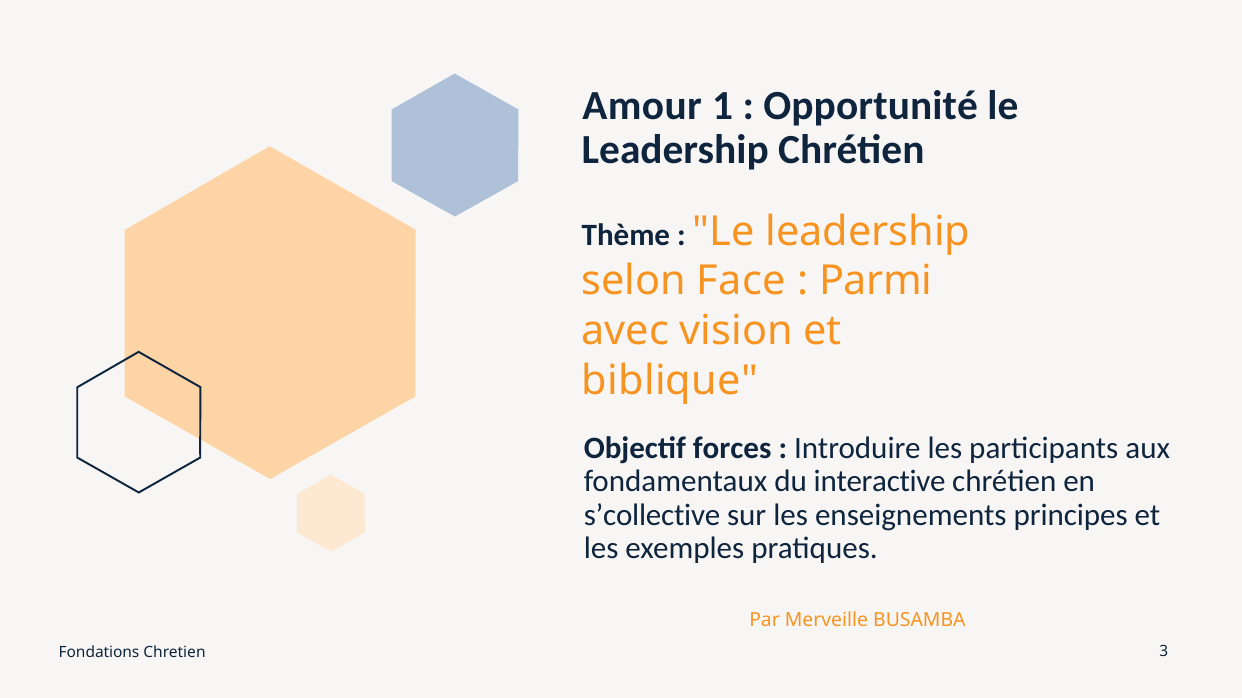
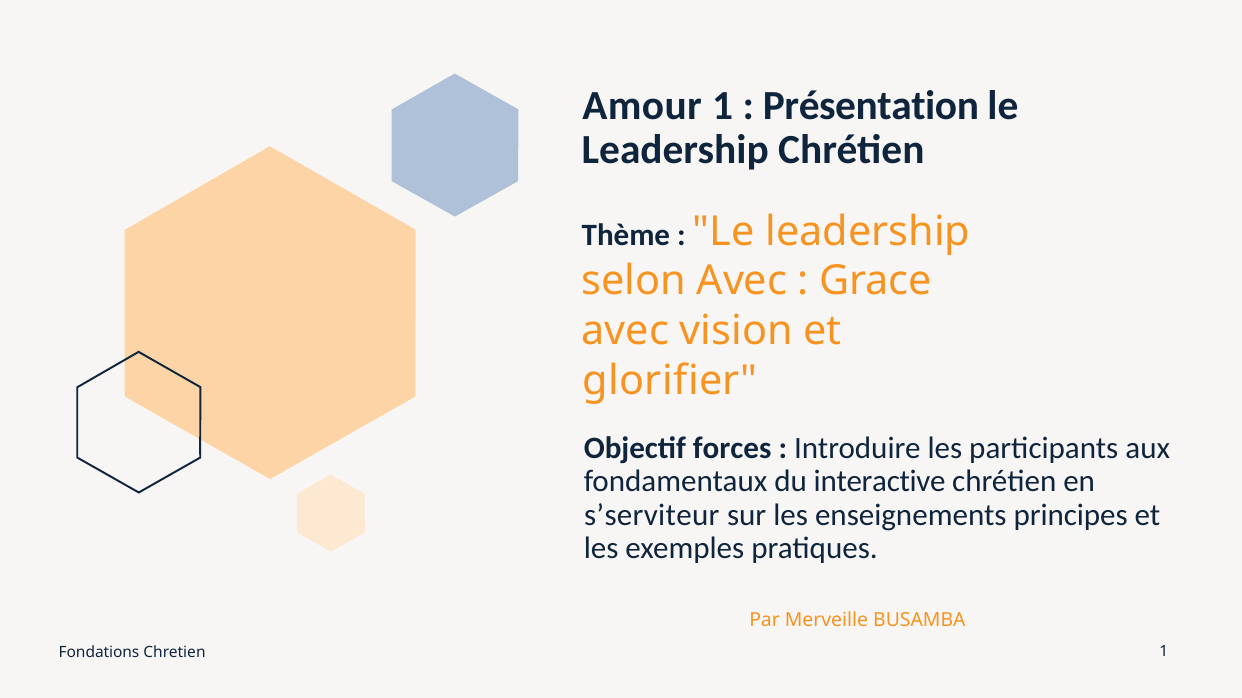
Opportunité: Opportunité -> Présentation
selon Face: Face -> Avec
Parmi: Parmi -> Grace
biblique: biblique -> glorifier
s’collective: s’collective -> s’serviteur
Chretien 3: 3 -> 1
